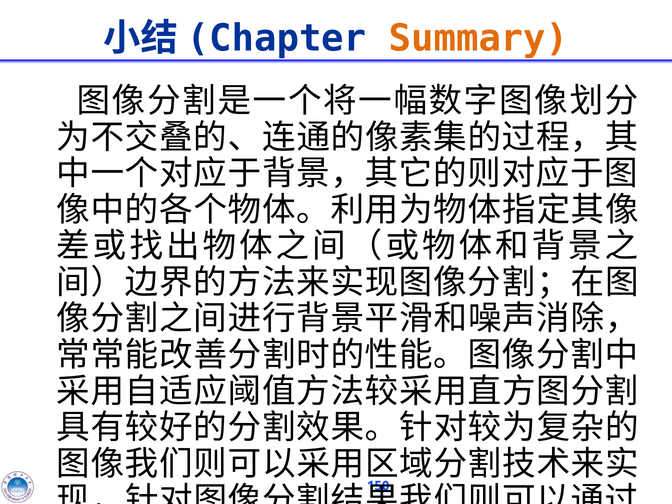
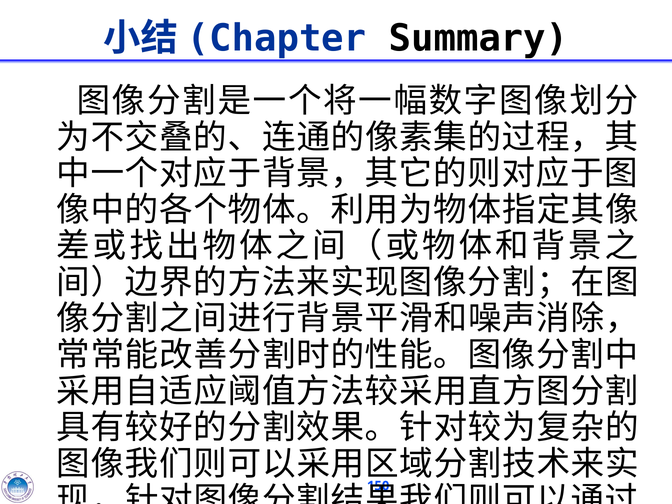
Summary colour: orange -> black
